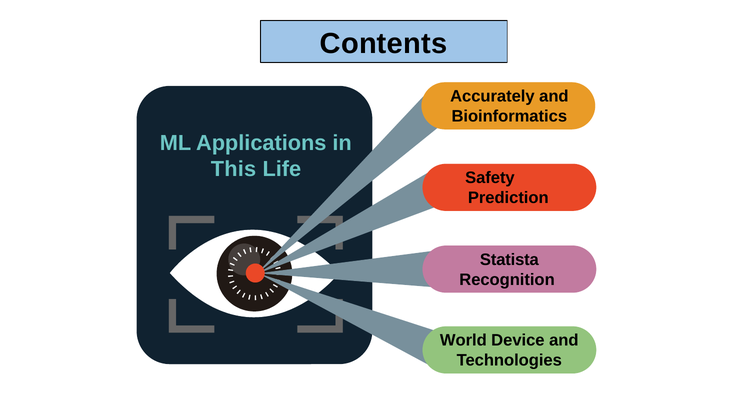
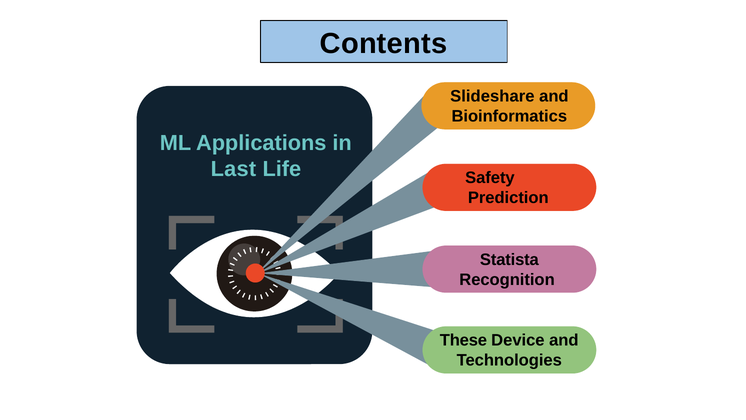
Accurately: Accurately -> Slideshare
This: This -> Last
World: World -> These
